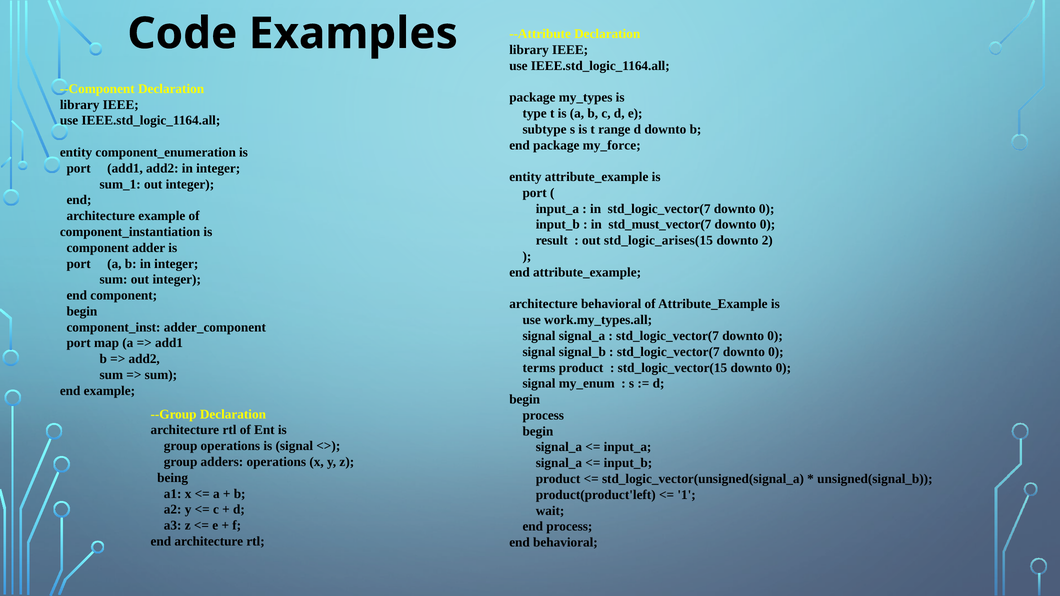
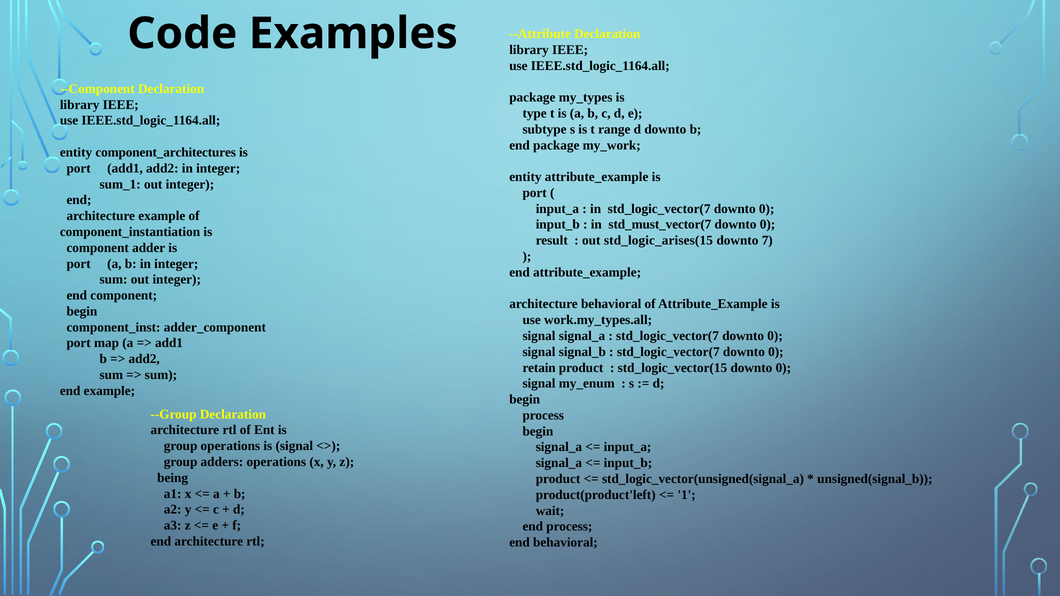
my_force: my_force -> my_work
component_enumeration: component_enumeration -> component_architectures
2: 2 -> 7
terms: terms -> retain
